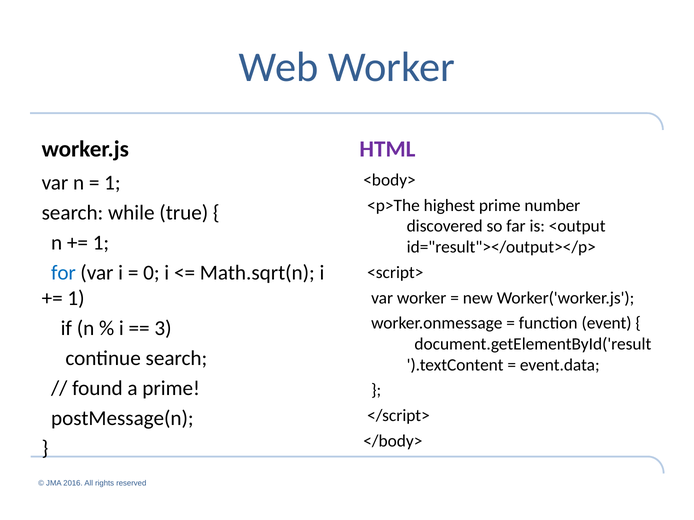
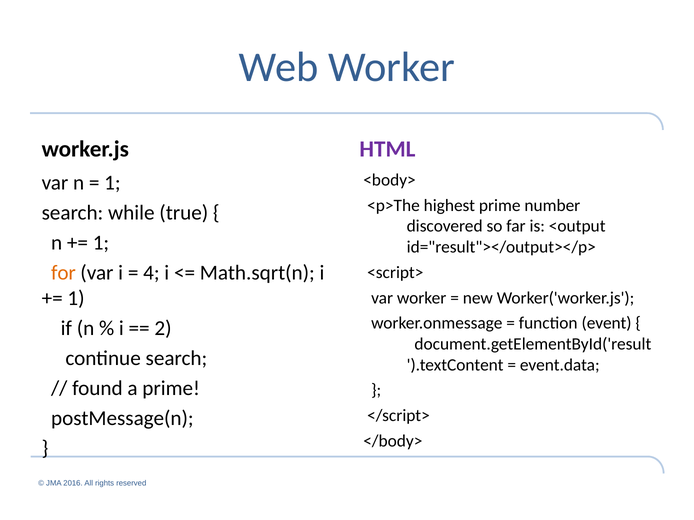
for colour: blue -> orange
0: 0 -> 4
3: 3 -> 2
